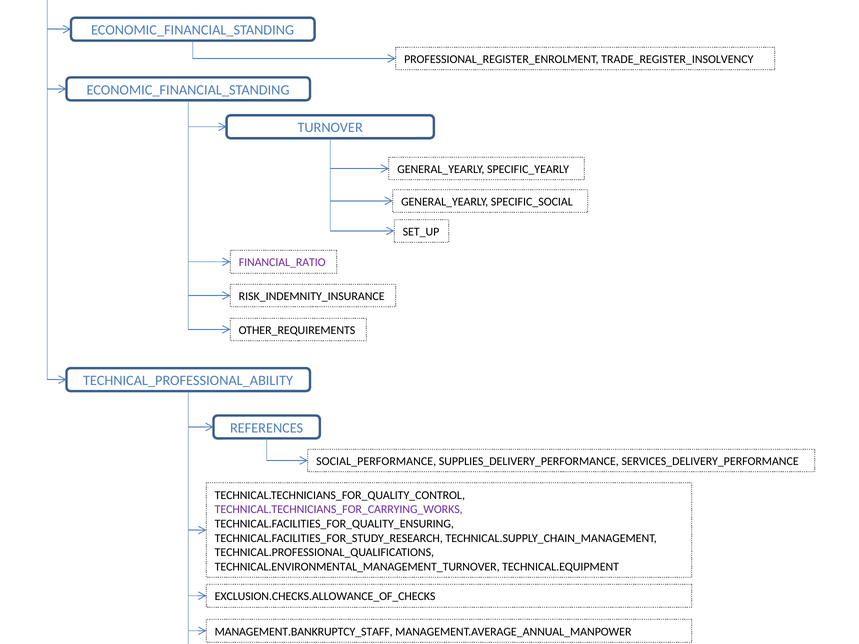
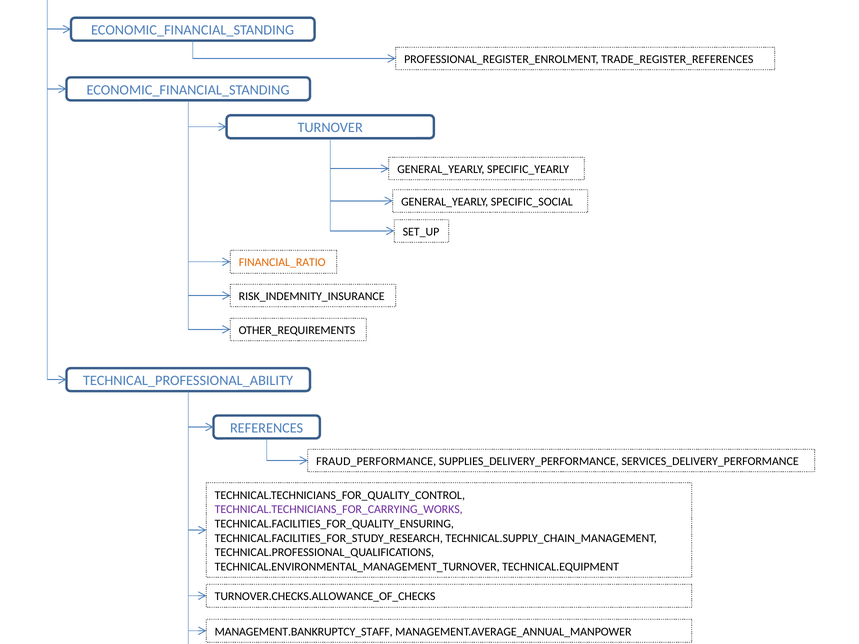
TRADE_REGISTER_INSOLVENCY: TRADE_REGISTER_INSOLVENCY -> TRADE_REGISTER_REFERENCES
FINANCIAL_RATIO colour: purple -> orange
SOCIAL_PERFORMANCE: SOCIAL_PERFORMANCE -> FRAUD_PERFORMANCE
EXCLUSION.CHECKS.ALLOWANCE_OF_CHECKS: EXCLUSION.CHECKS.ALLOWANCE_OF_CHECKS -> TURNOVER.CHECKS.ALLOWANCE_OF_CHECKS
